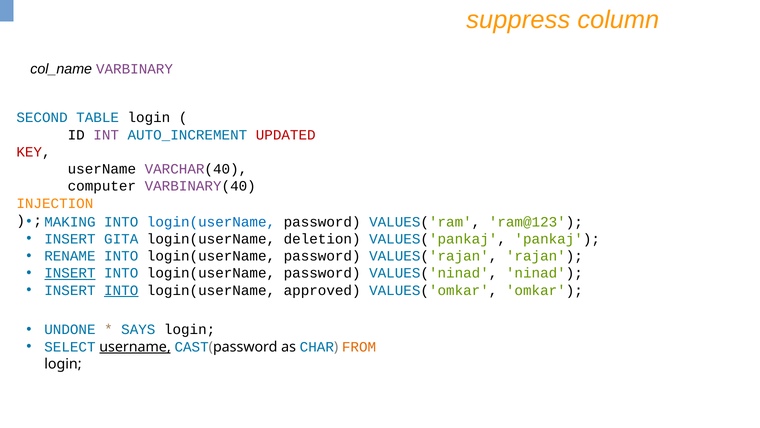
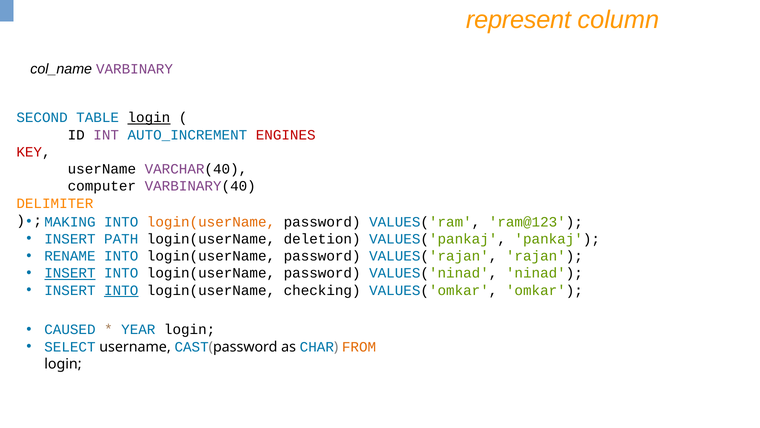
suppress: suppress -> represent
login at (149, 118) underline: none -> present
UPDATED: UPDATED -> ENGINES
INJECTION: INJECTION -> DELIMITER
login(userName at (211, 222) colour: blue -> orange
GITA: GITA -> PATH
approved: approved -> checking
UNDONE: UNDONE -> CAUSED
SAYS: SAYS -> YEAR
username at (135, 346) underline: present -> none
